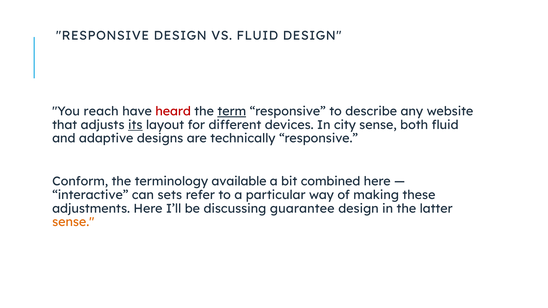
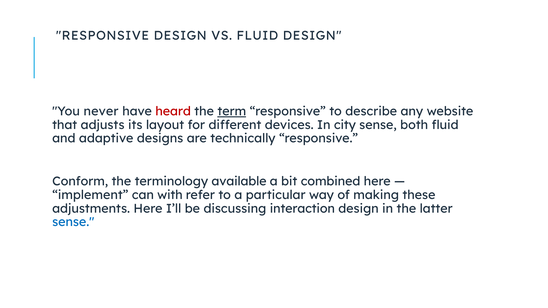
reach: reach -> never
its underline: present -> none
interactive: interactive -> implement
sets: sets -> with
guarantee: guarantee -> interaction
sense at (73, 222) colour: orange -> blue
